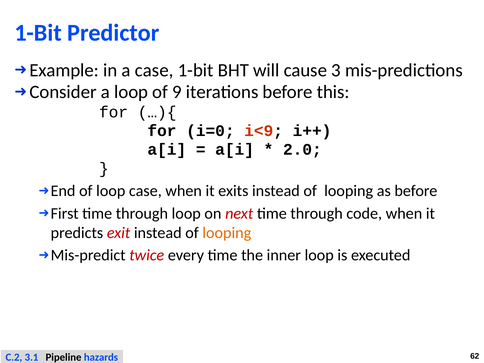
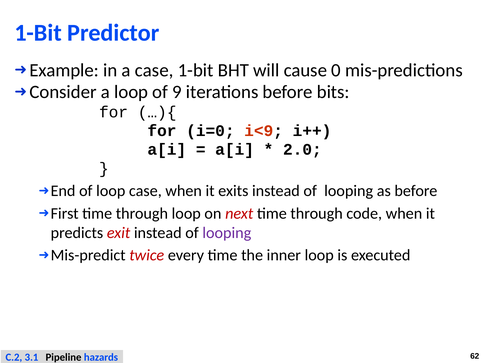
3: 3 -> 0
this: this -> bits
looping at (227, 233) colour: orange -> purple
